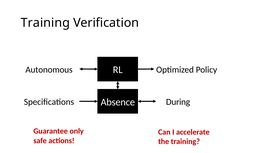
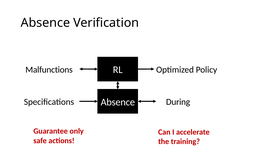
Training at (45, 23): Training -> Absence
Autonomous: Autonomous -> Malfunctions
